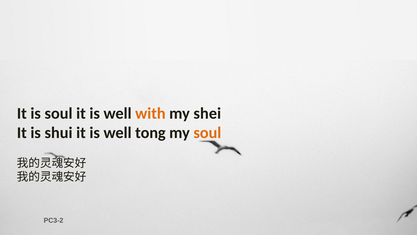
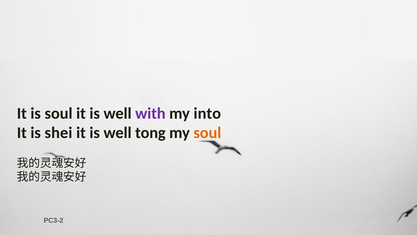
with colour: orange -> purple
shei: shei -> into
shui: shui -> shei
